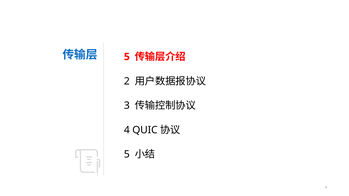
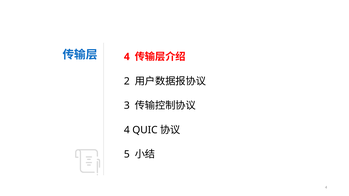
5 at (127, 57): 5 -> 4
